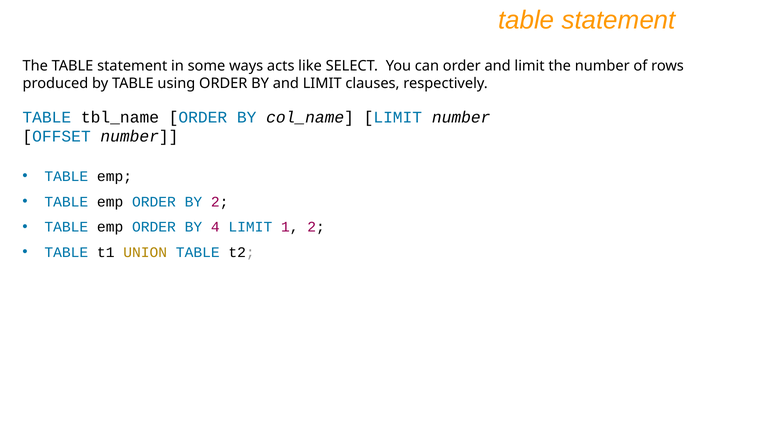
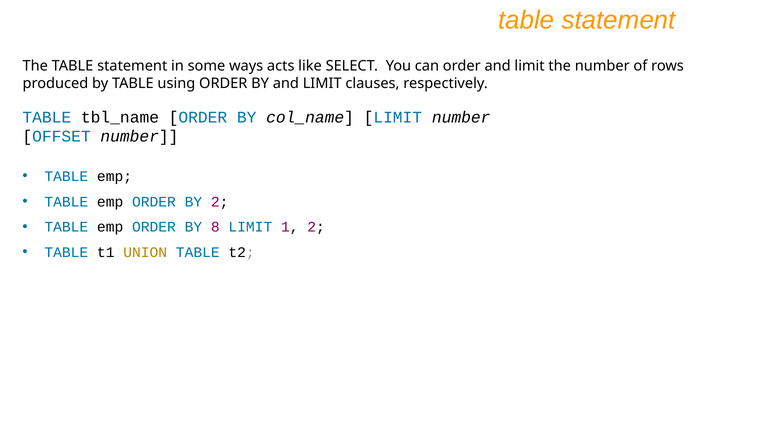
4: 4 -> 8
